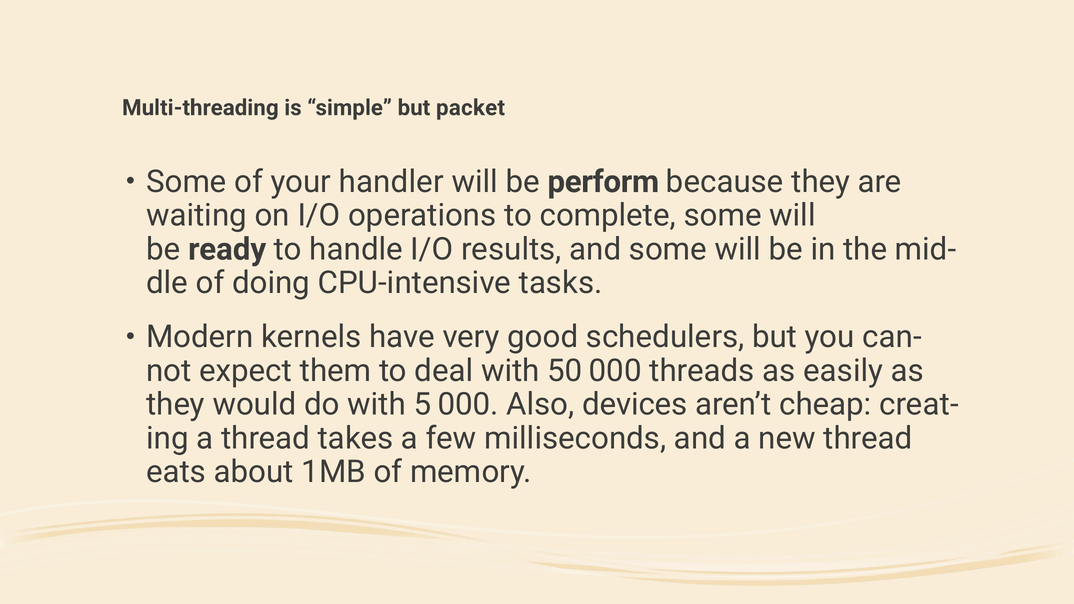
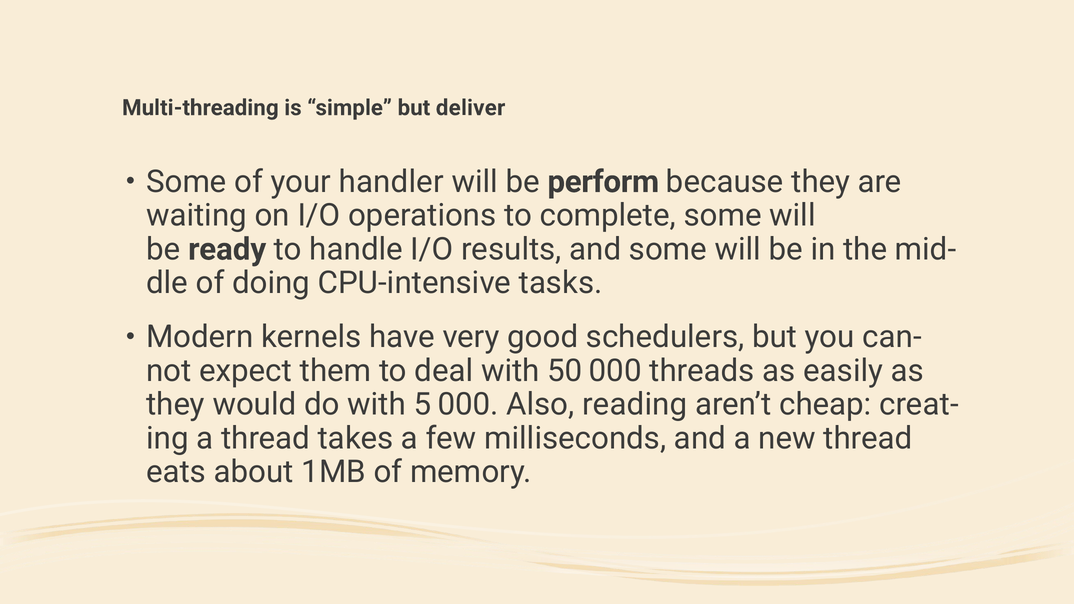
packet: packet -> deliver
devices: devices -> reading
